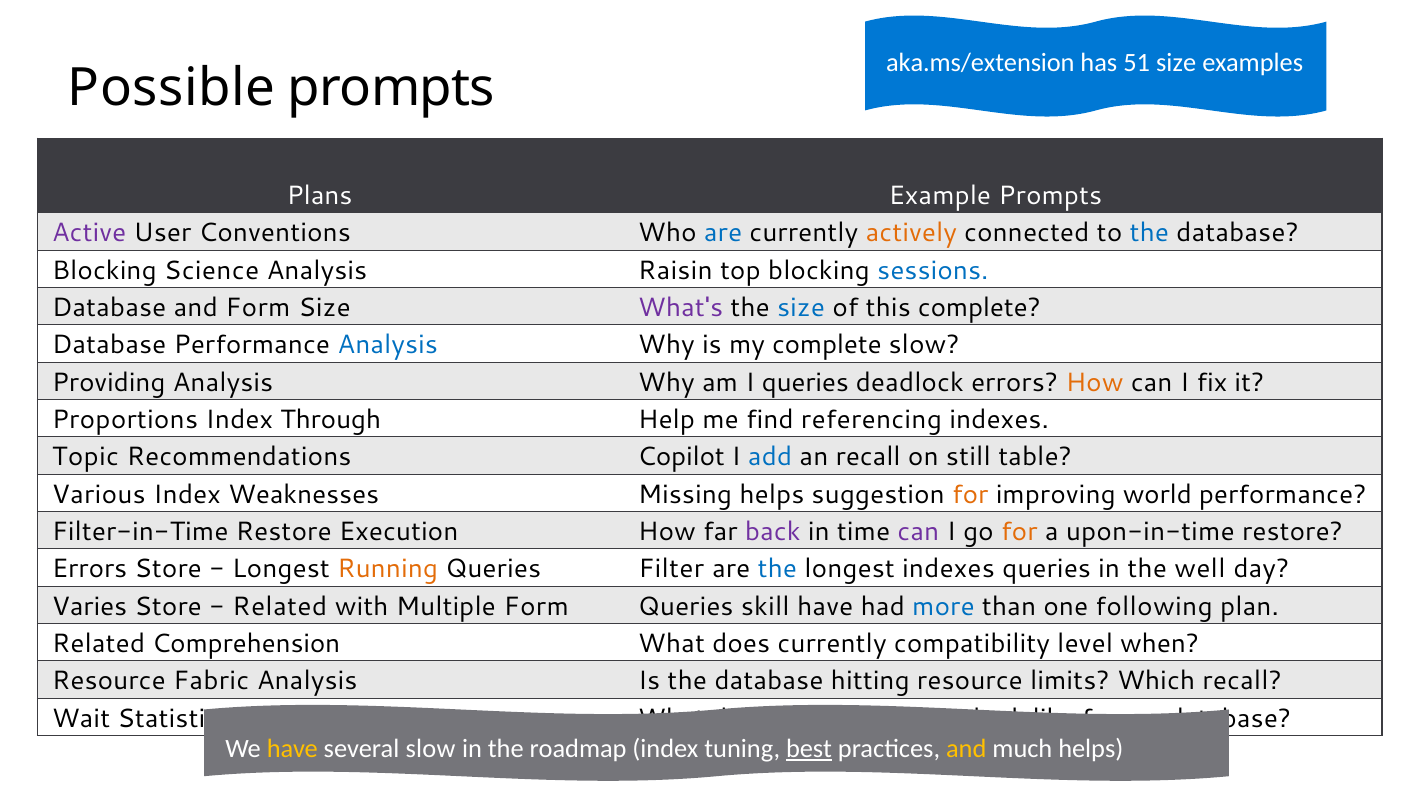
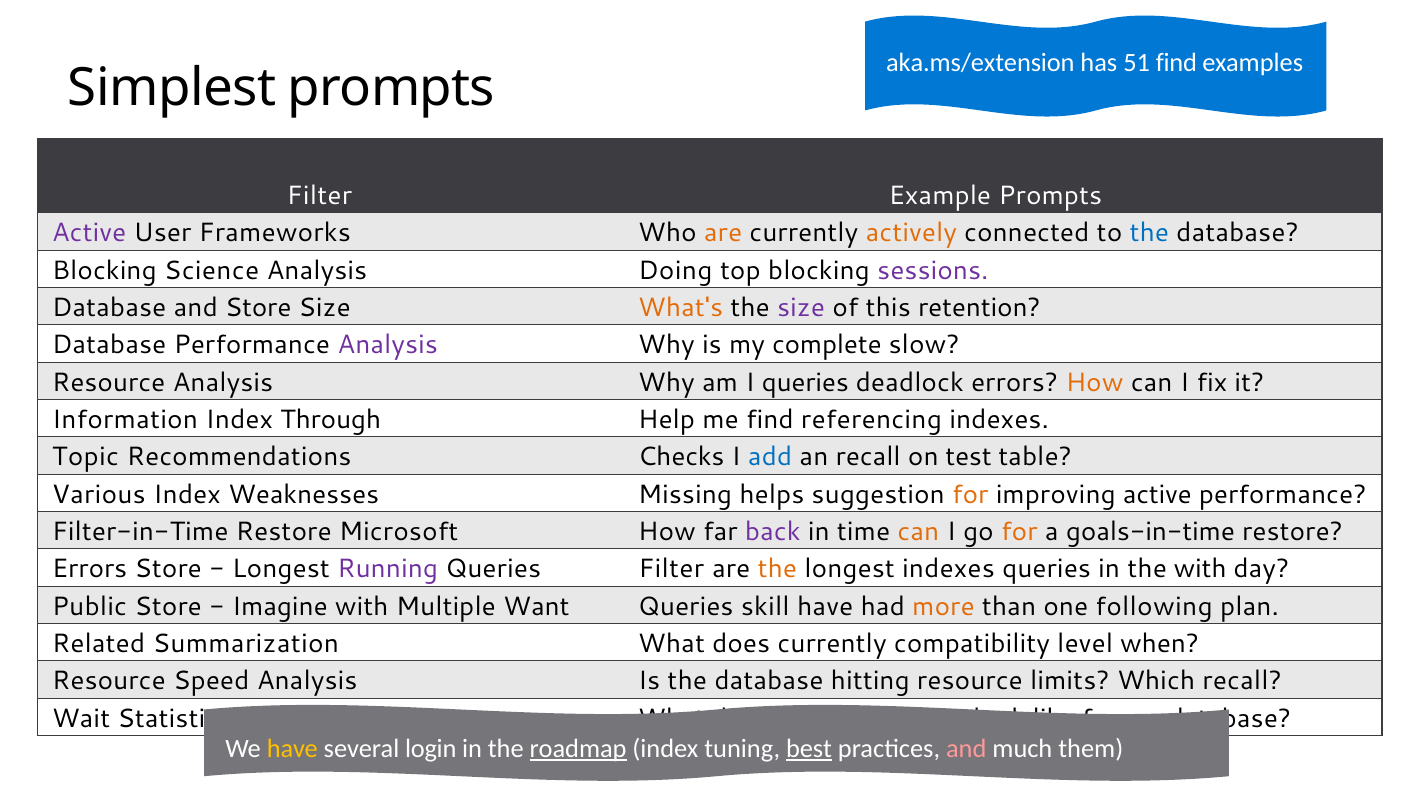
51 size: size -> find
Possible: Possible -> Simplest
Plans at (320, 196): Plans -> Filter
Conventions: Conventions -> Frameworks
are at (723, 233) colour: blue -> orange
Raisin: Raisin -> Doing
sessions colour: blue -> purple
and Form: Form -> Store
What's colour: purple -> orange
size at (801, 308) colour: blue -> purple
this complete: complete -> retention
Analysis at (388, 345) colour: blue -> purple
Providing at (109, 383): Providing -> Resource
Proportions: Proportions -> Information
Copilot: Copilot -> Checks
still: still -> test
improving world: world -> active
Execution: Execution -> Microsoft
can at (918, 532) colour: purple -> orange
upon-in-time: upon-in-time -> goals-in-time
Running colour: orange -> purple
the at (777, 569) colour: blue -> orange
the well: well -> with
Varies: Varies -> Public
Related at (280, 607): Related -> Imagine
Multiple Form: Form -> Want
more colour: blue -> orange
Comprehension: Comprehension -> Summarization
Fabric: Fabric -> Speed
several slow: slow -> login
roadmap underline: none -> present
and at (966, 749) colour: yellow -> pink
much helps: helps -> them
